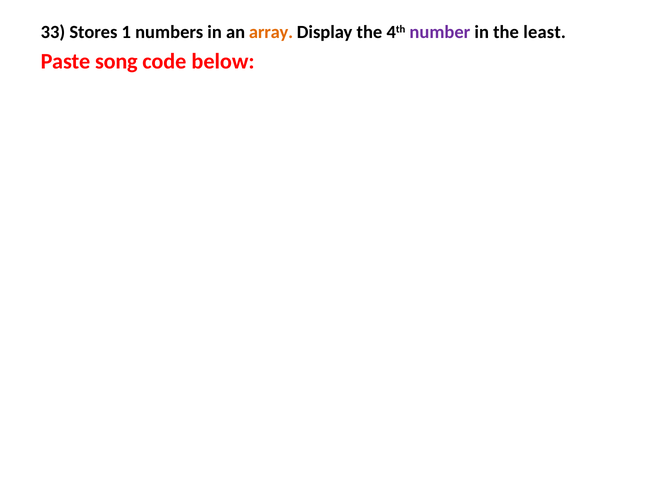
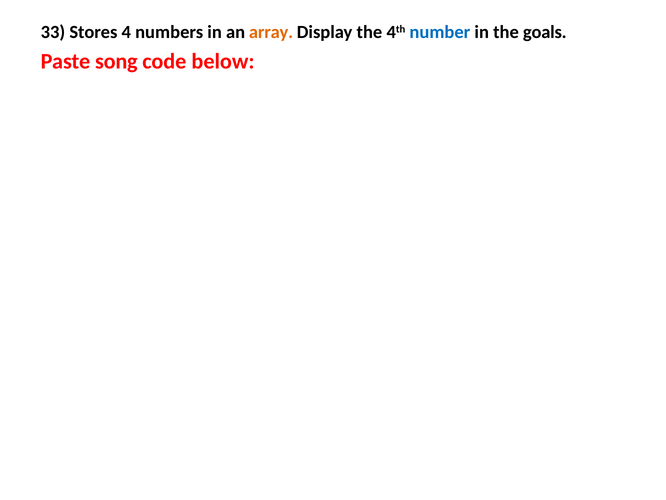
1: 1 -> 4
number colour: purple -> blue
least: least -> goals
